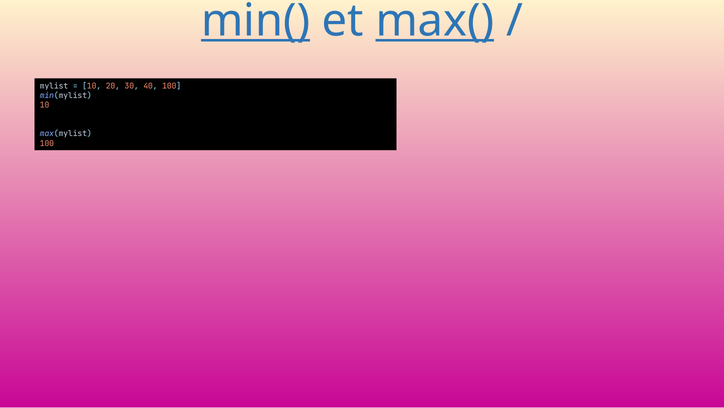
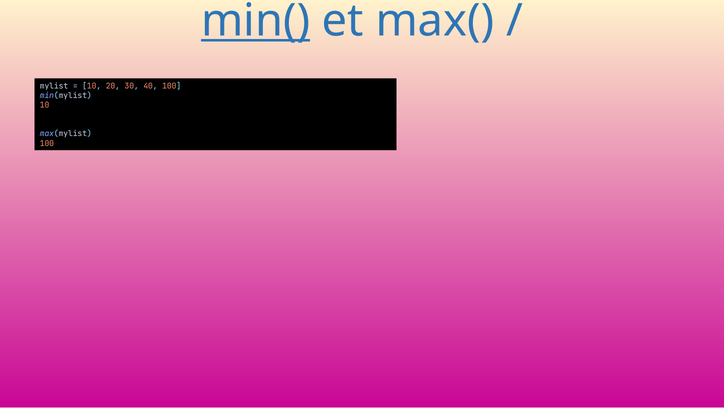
max( underline: present -> none
